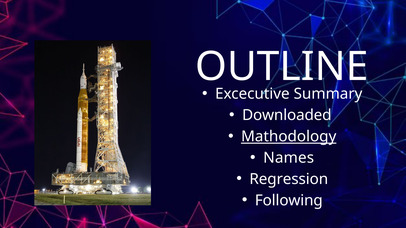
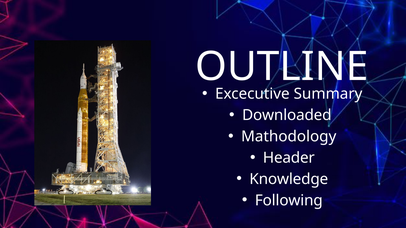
Mathodology underline: present -> none
Names: Names -> Header
Regression: Regression -> Knowledge
